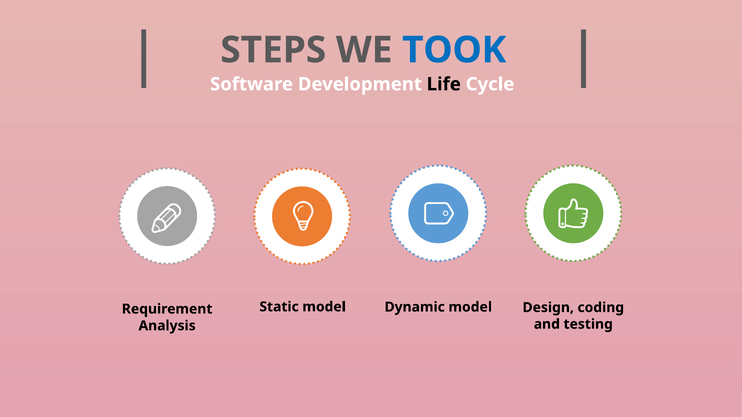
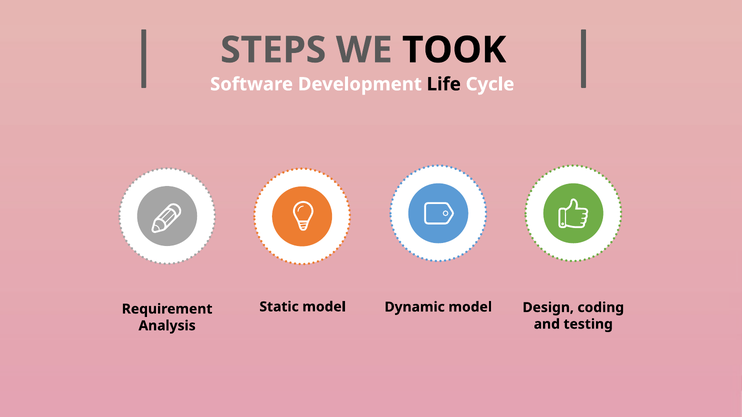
TOOK colour: blue -> black
